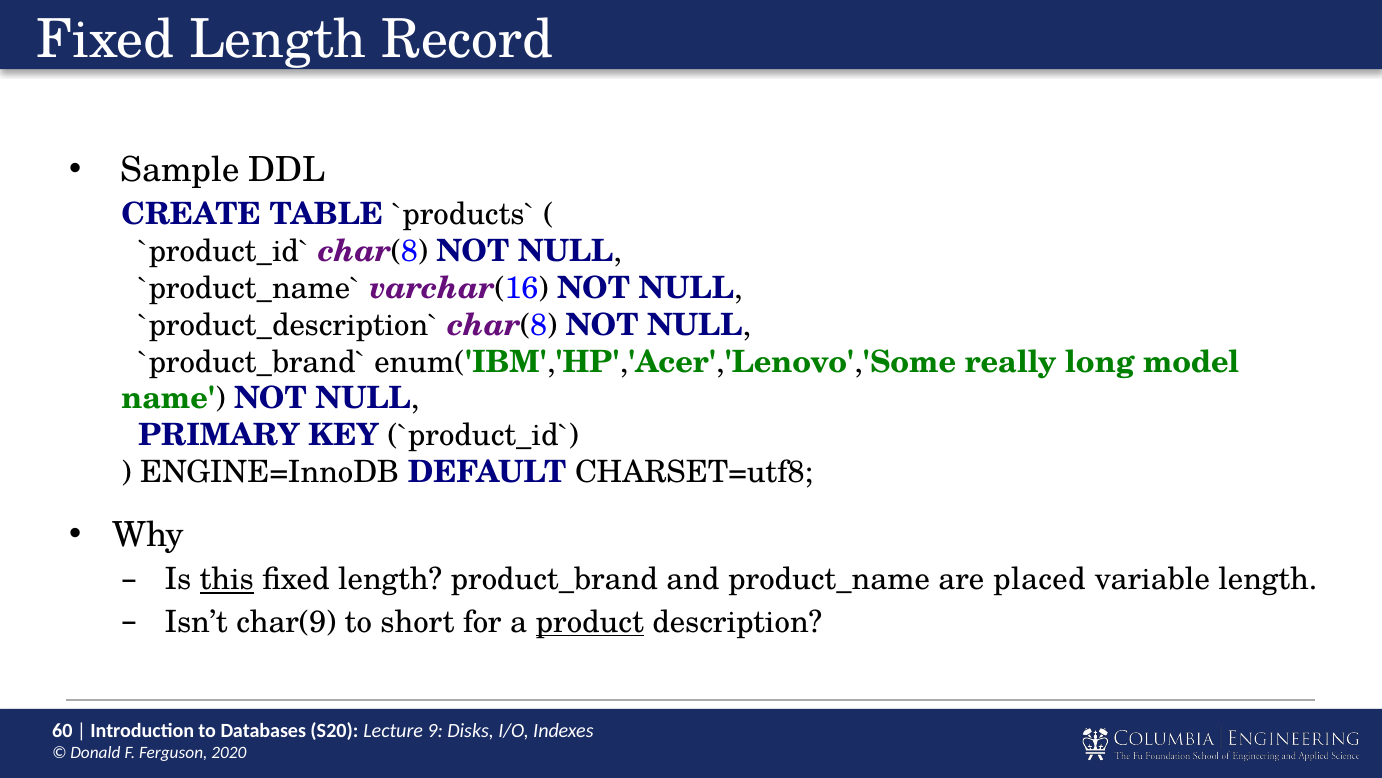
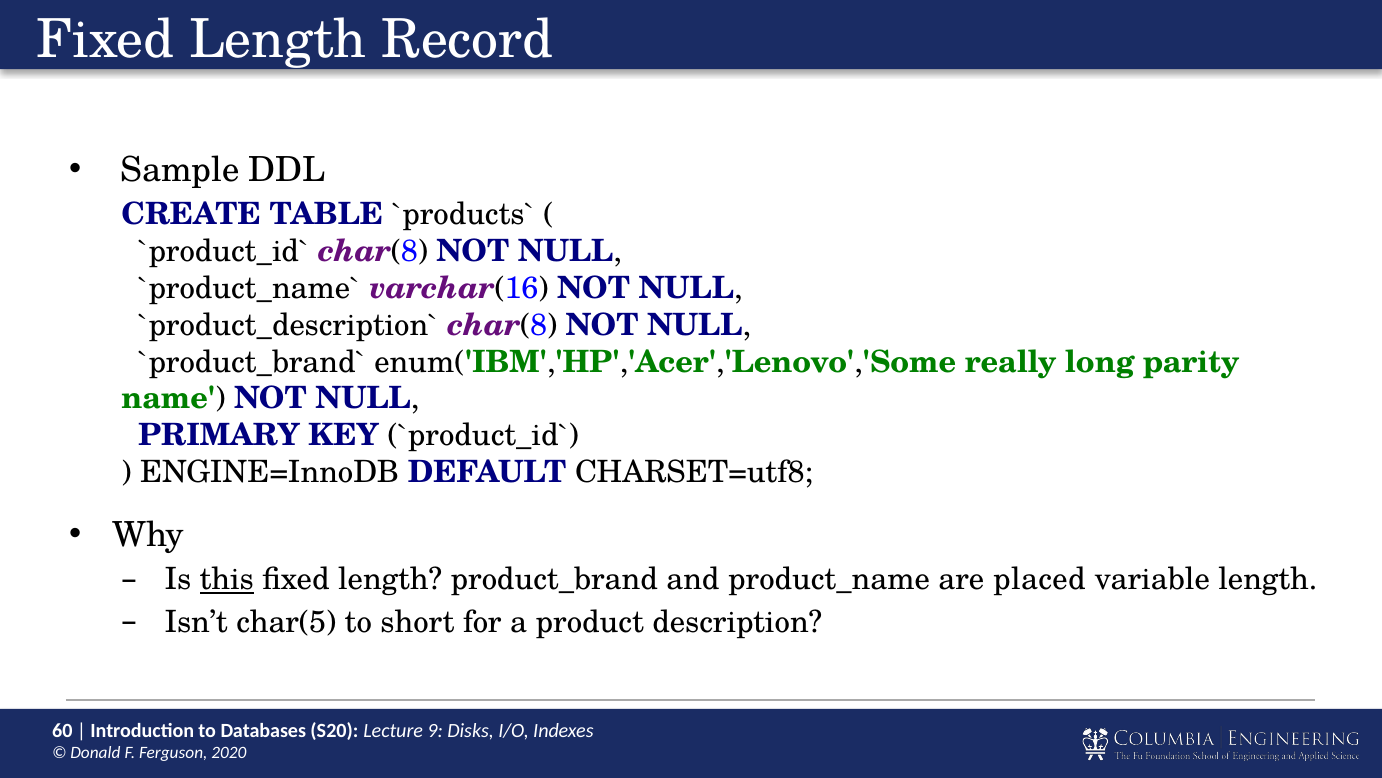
model: model -> parity
char(9: char(9 -> char(5
product underline: present -> none
